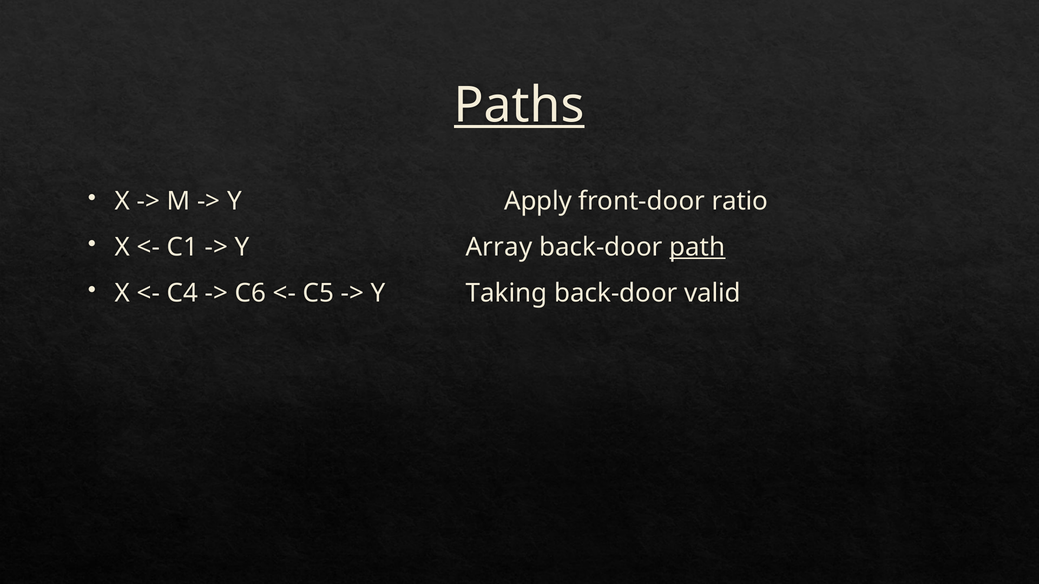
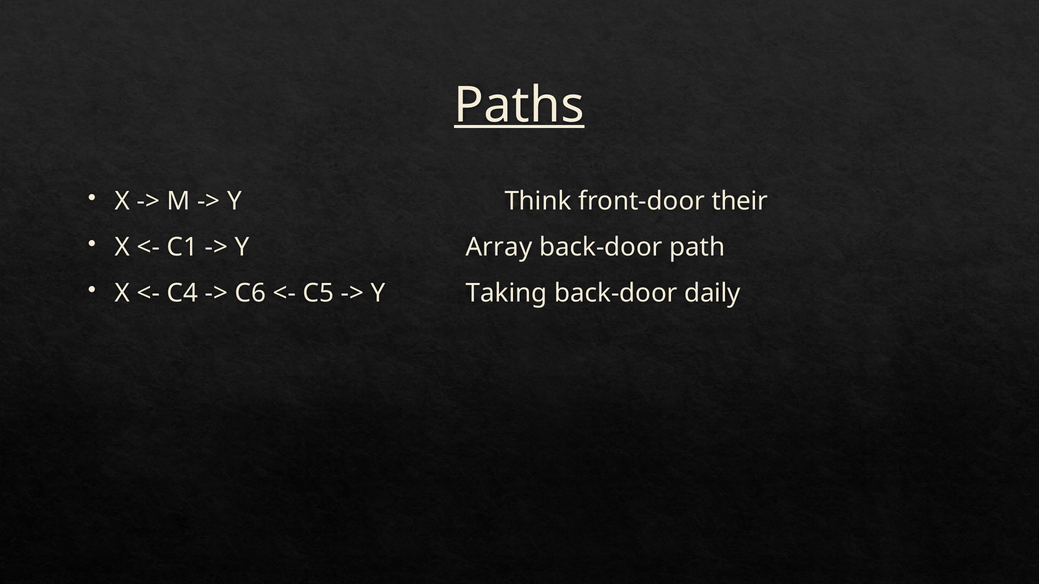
Apply: Apply -> Think
ratio: ratio -> their
path underline: present -> none
valid: valid -> daily
